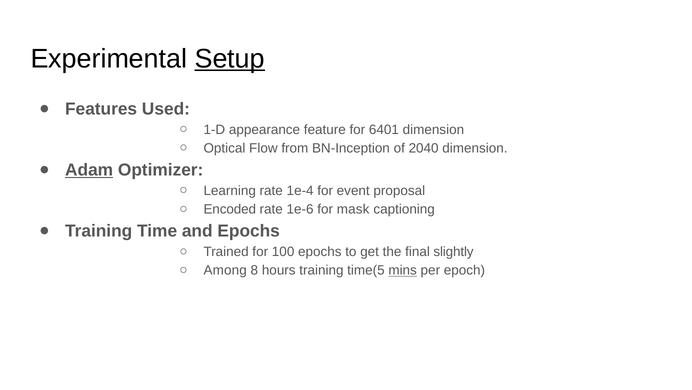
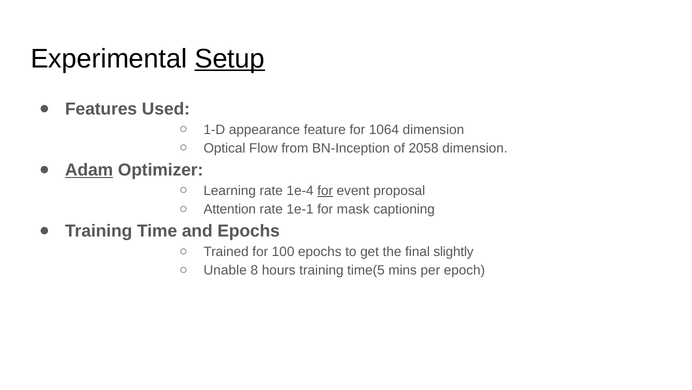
6401: 6401 -> 1064
2040: 2040 -> 2058
for at (325, 190) underline: none -> present
Encoded: Encoded -> Attention
1e-6: 1e-6 -> 1e-1
Among: Among -> Unable
mins underline: present -> none
